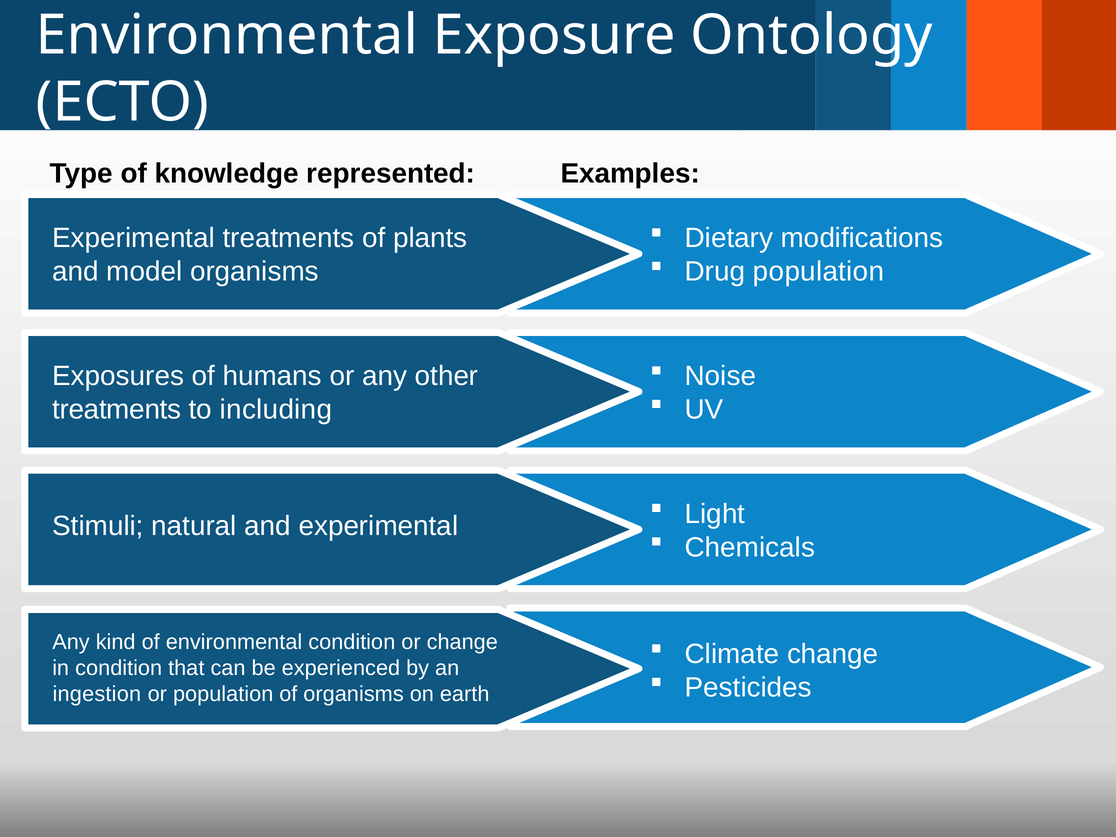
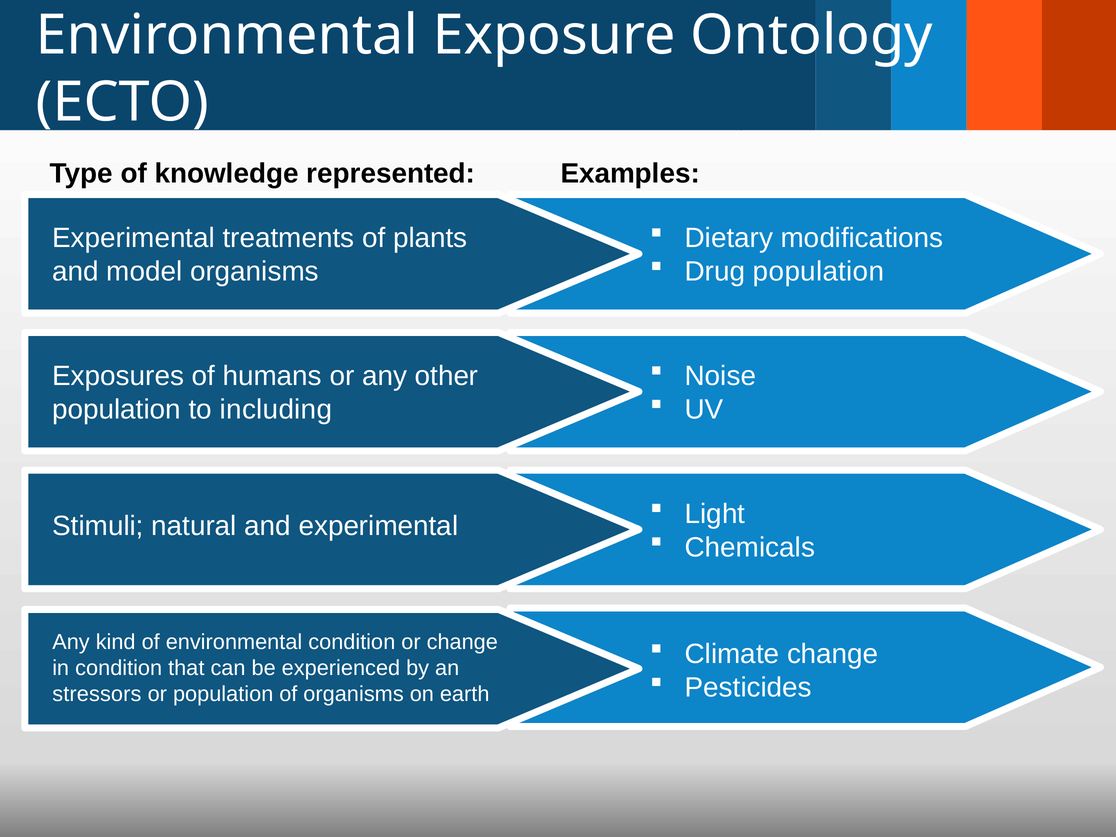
treatments at (117, 410): treatments -> population
ingestion: ingestion -> stressors
